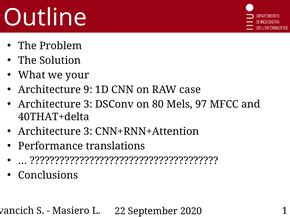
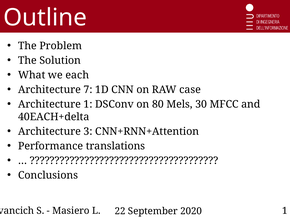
your: your -> each
9: 9 -> 7
3 at (88, 105): 3 -> 1
97: 97 -> 30
40THAT+delta: 40THAT+delta -> 40EACH+delta
